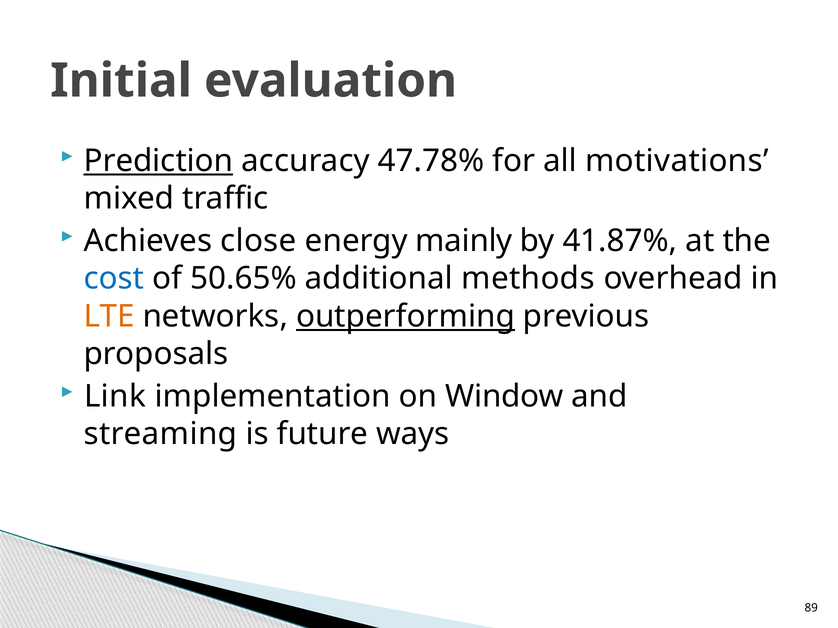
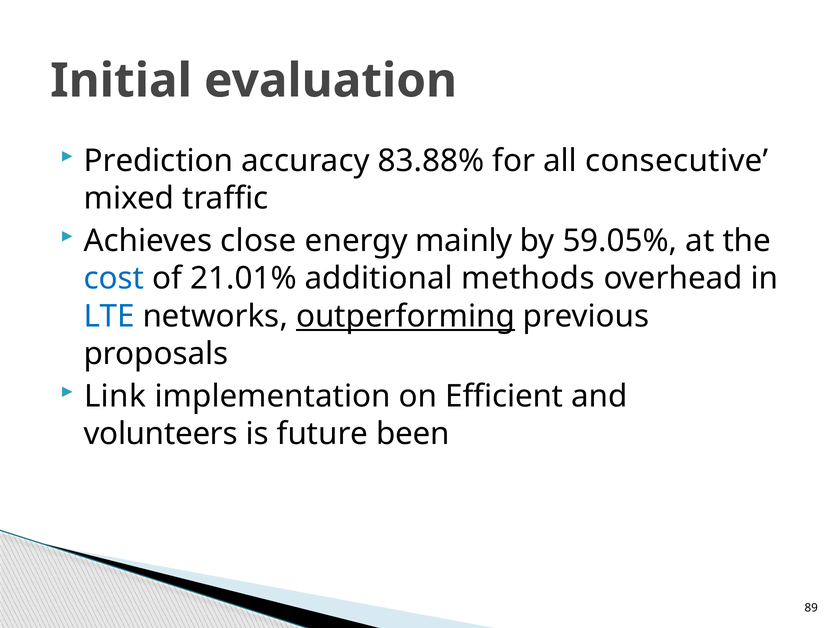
Prediction underline: present -> none
47.78%: 47.78% -> 83.88%
motivations: motivations -> consecutive
41.87%: 41.87% -> 59.05%
50.65%: 50.65% -> 21.01%
LTE colour: orange -> blue
Window: Window -> Efficient
streaming: streaming -> volunteers
ways: ways -> been
